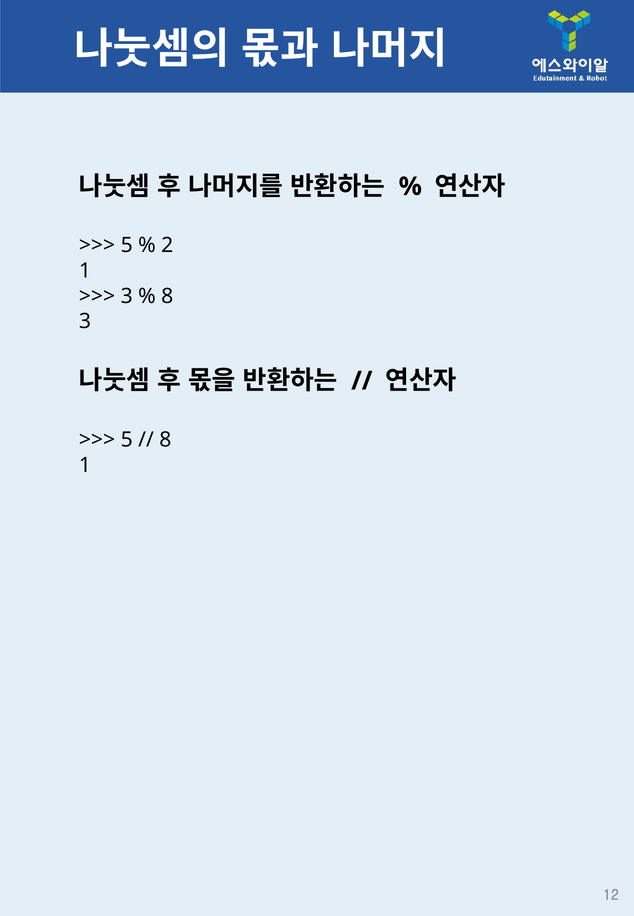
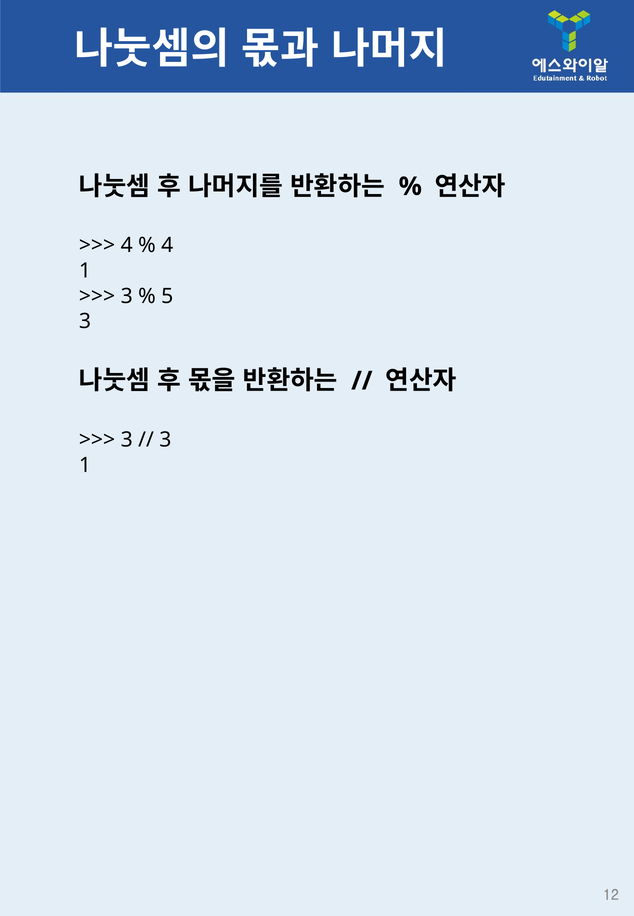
5 at (127, 245): 5 -> 4
2 at (167, 245): 2 -> 4
8 at (167, 296): 8 -> 5
5 at (127, 440): 5 -> 3
8 at (165, 440): 8 -> 3
